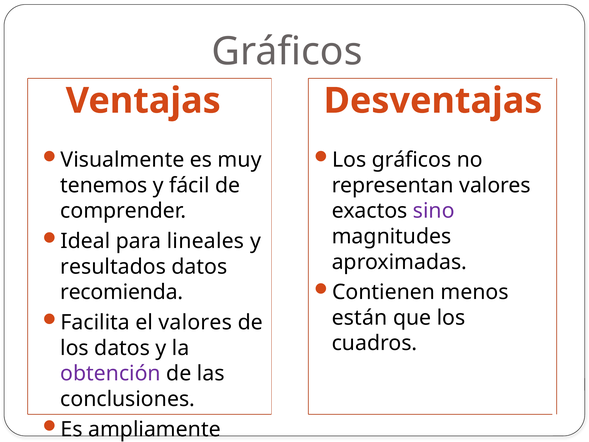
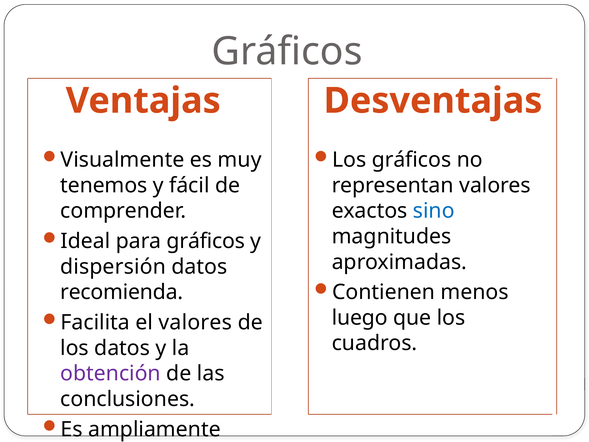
sino colour: purple -> blue
para lineales: lineales -> gráficos
resultados: resultados -> dispersión
están: están -> luego
